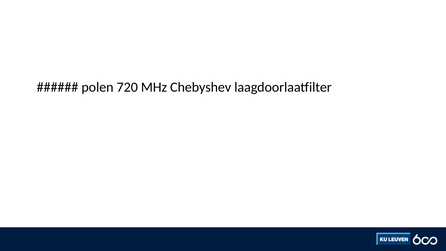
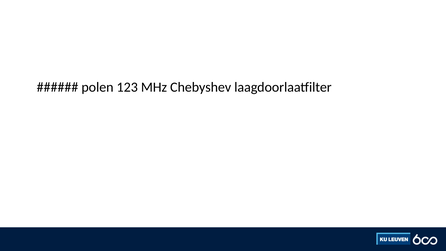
720: 720 -> 123
